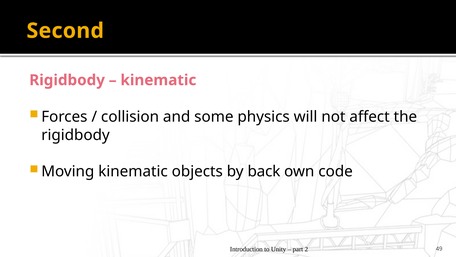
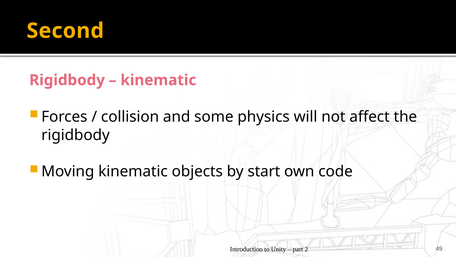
back: back -> start
